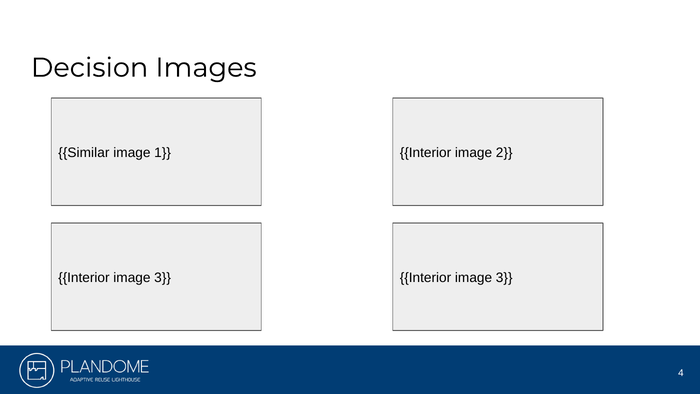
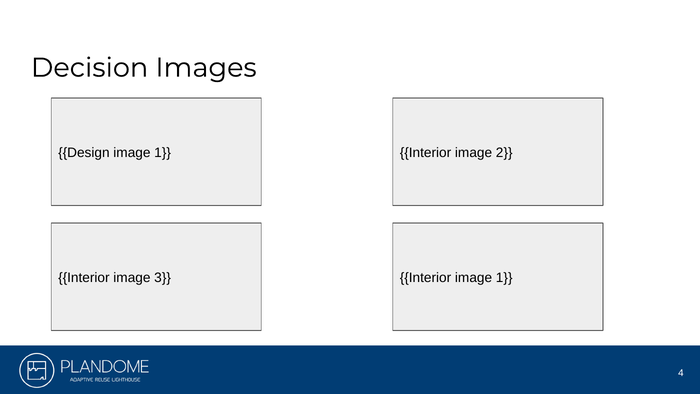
Similar: Similar -> Design
3 at (504, 278): 3 -> 1
